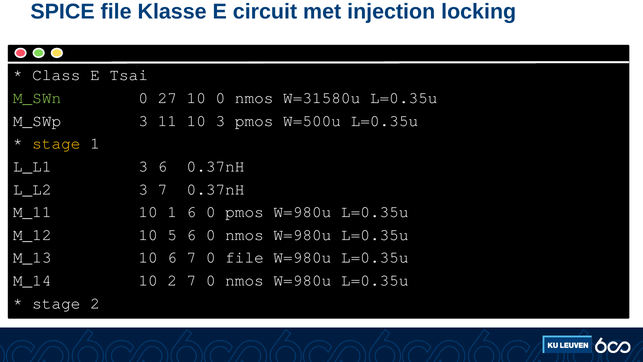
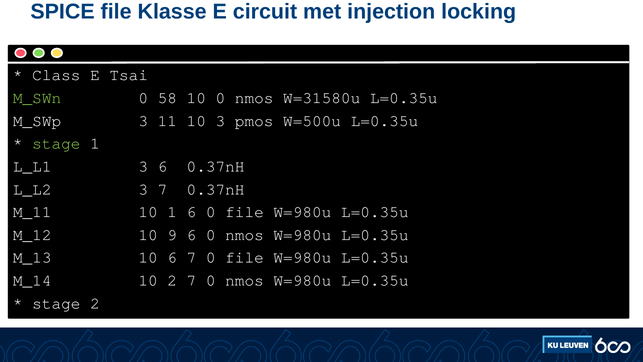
27: 27 -> 58
stage at (56, 143) colour: yellow -> light green
6 0 pmos: pmos -> file
5: 5 -> 9
